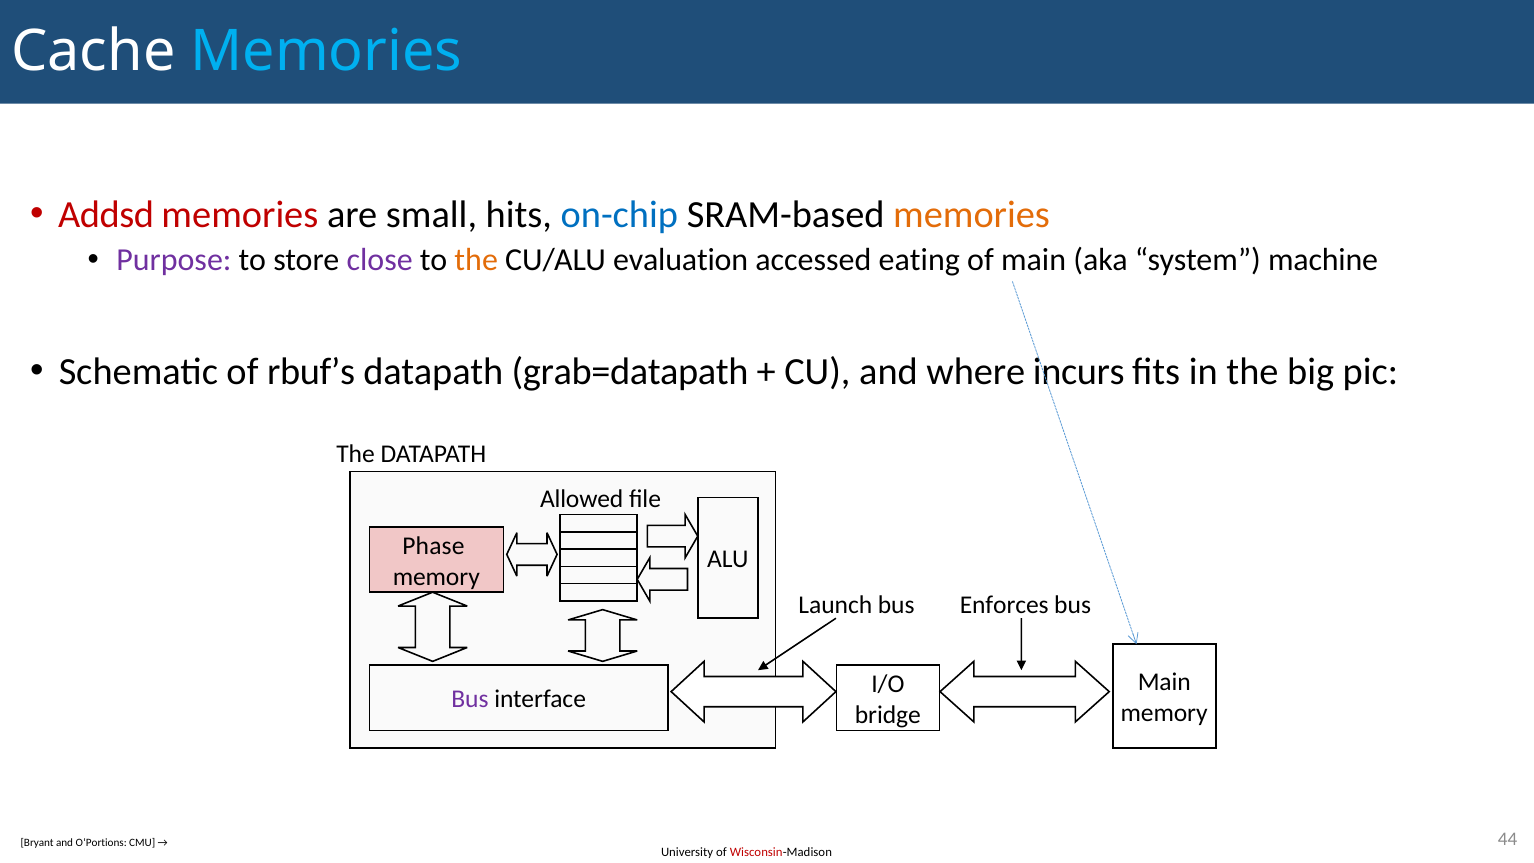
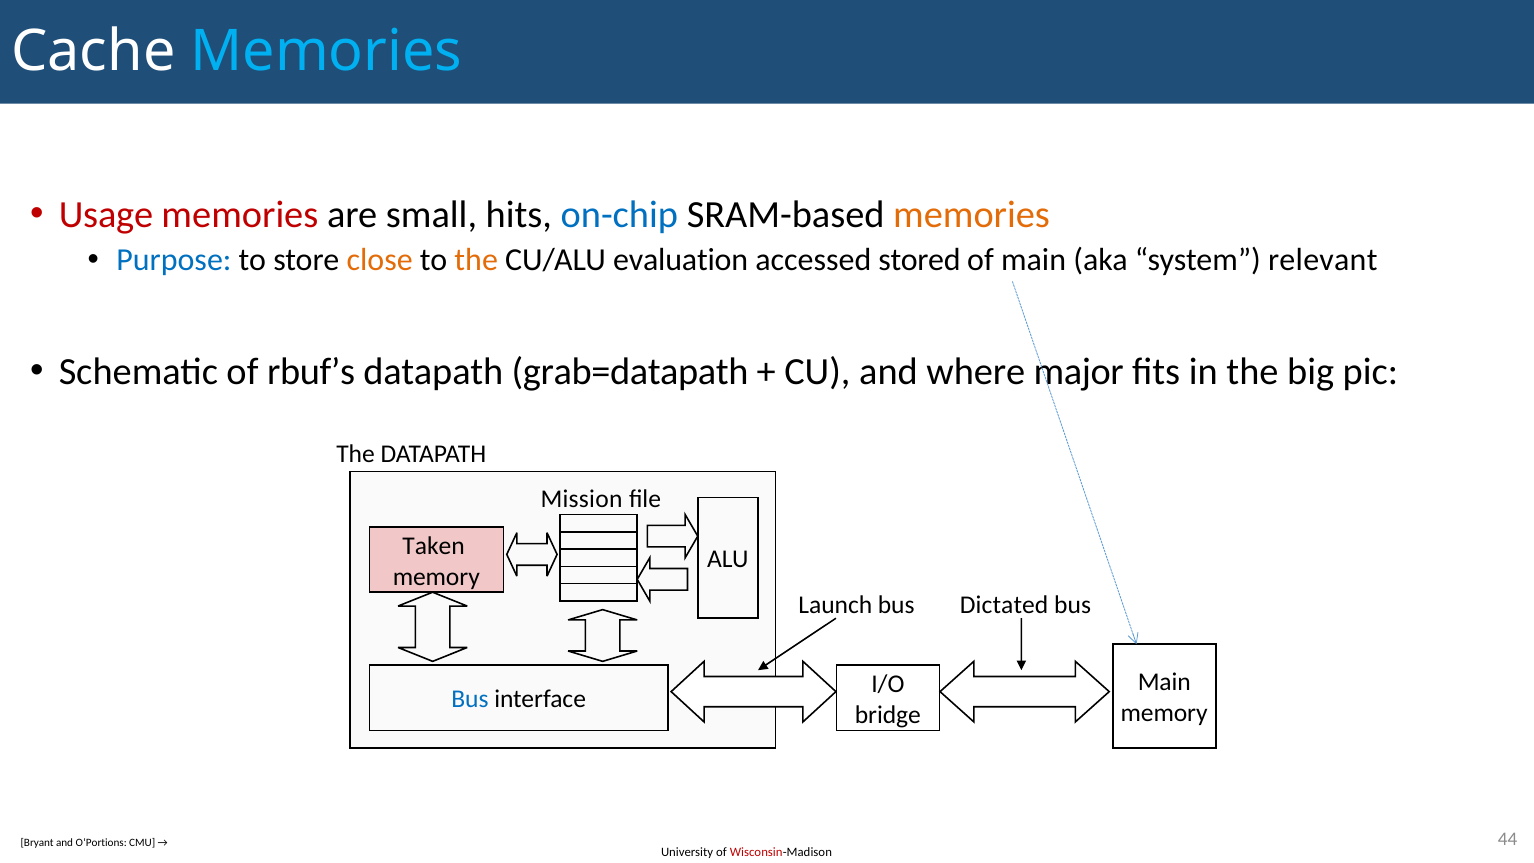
Addsd: Addsd -> Usage
Purpose colour: purple -> blue
close colour: purple -> orange
eating: eating -> stored
machine: machine -> relevant
incurs: incurs -> major
Allowed: Allowed -> Mission
Phase: Phase -> Taken
Enforces: Enforces -> Dictated
Bus at (470, 699) colour: purple -> blue
